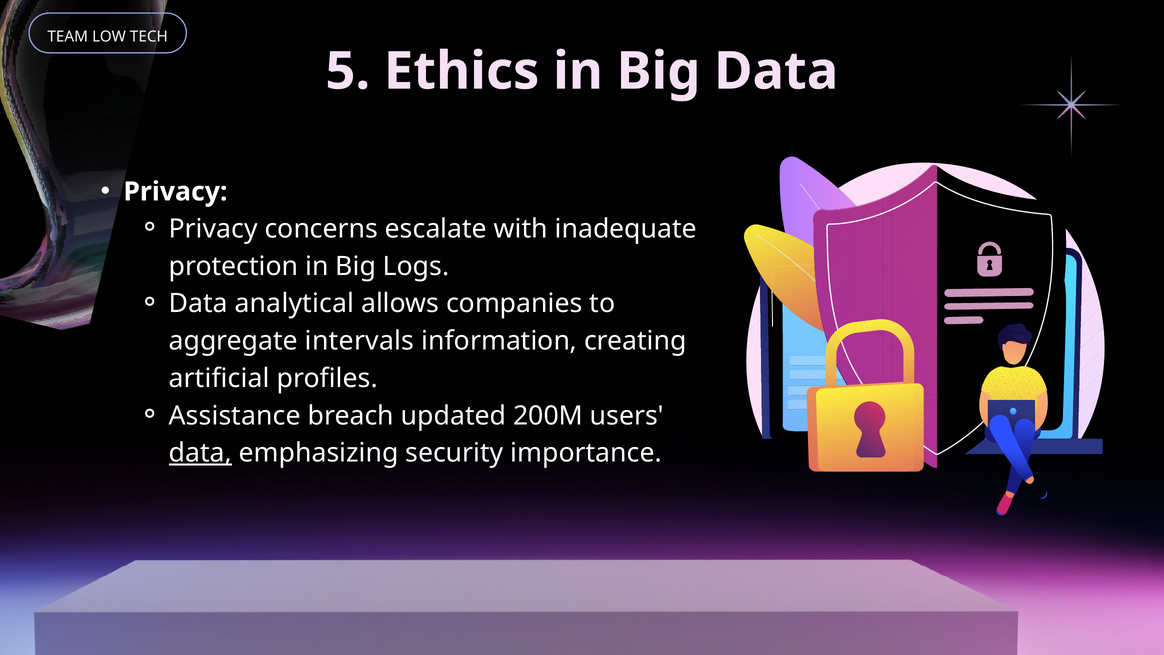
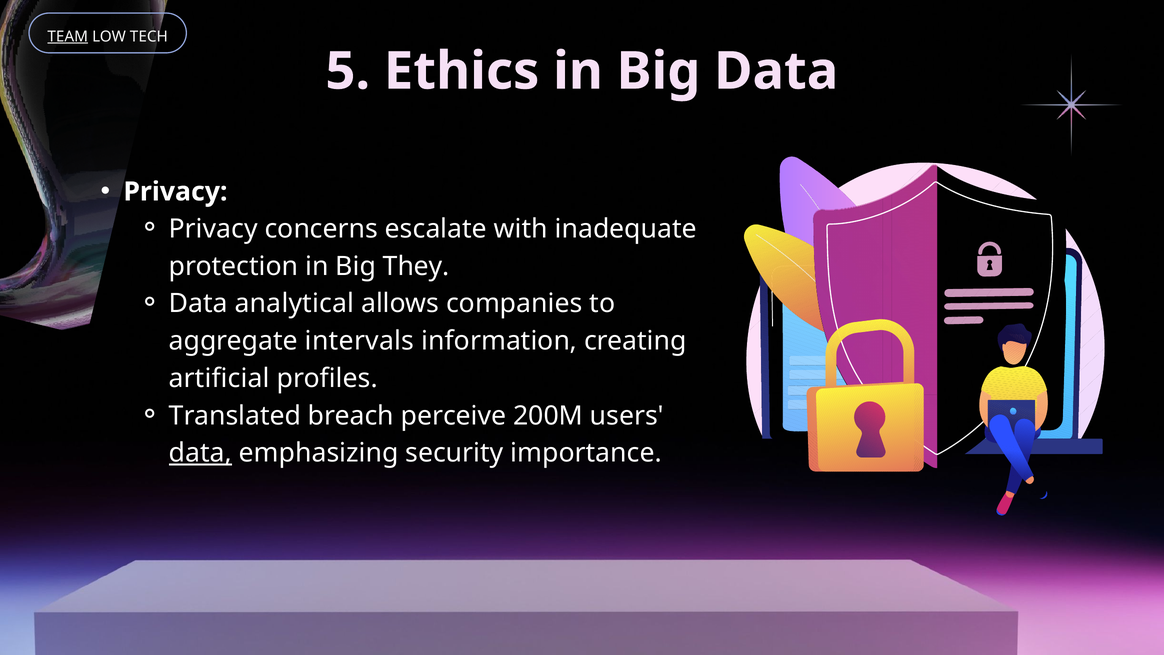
TEAM underline: none -> present
Logs: Logs -> They
Assistance: Assistance -> Translated
updated: updated -> perceive
